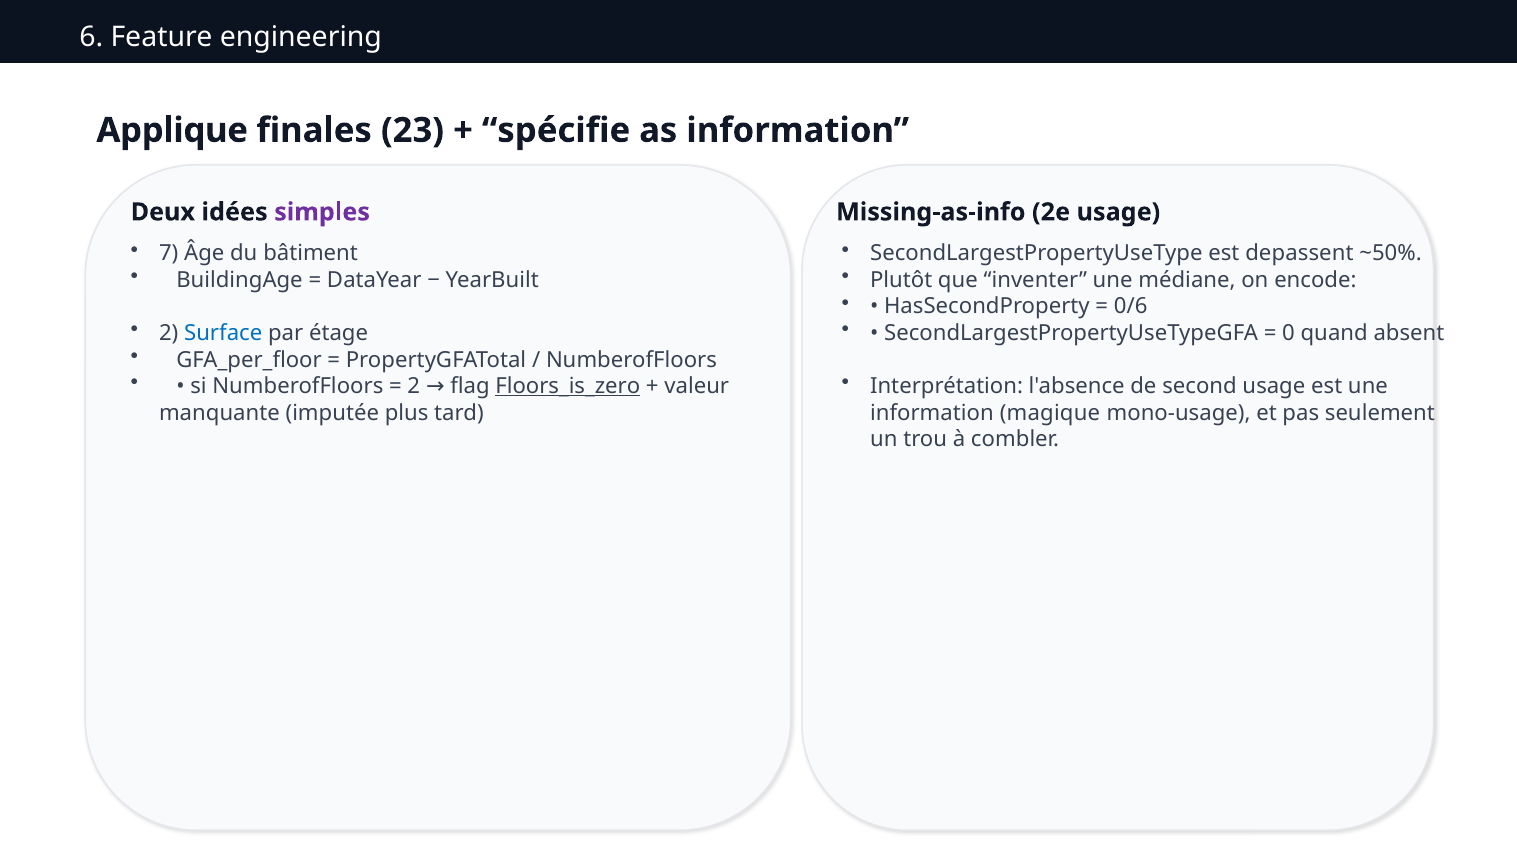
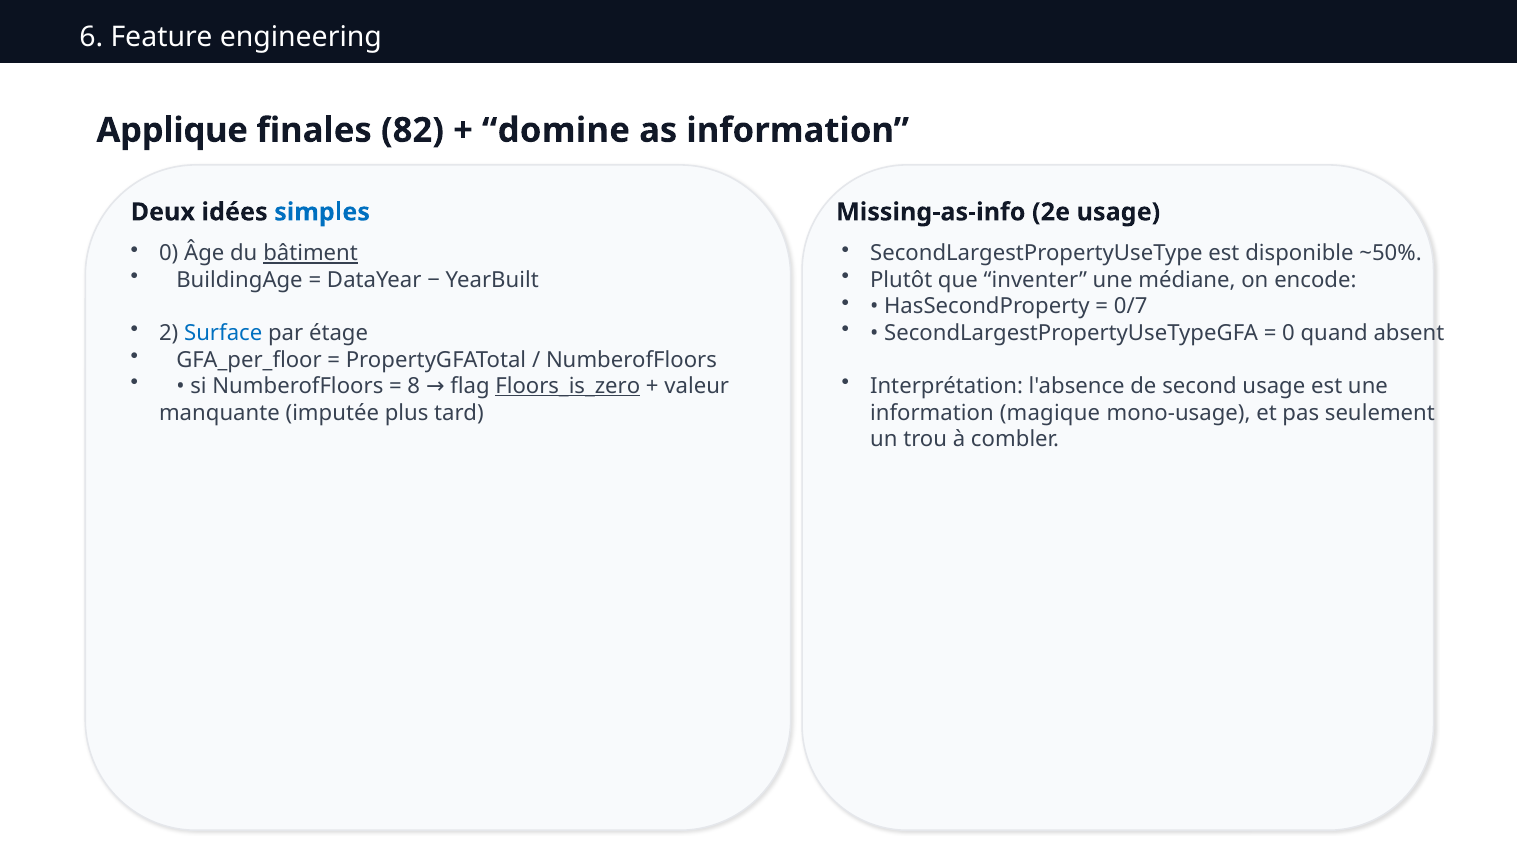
23: 23 -> 82
spécifie: spécifie -> domine
simples colour: purple -> blue
7 at (169, 254): 7 -> 0
bâtiment underline: none -> present
depassent: depassent -> disponible
0/6: 0/6 -> 0/7
2 at (414, 386): 2 -> 8
